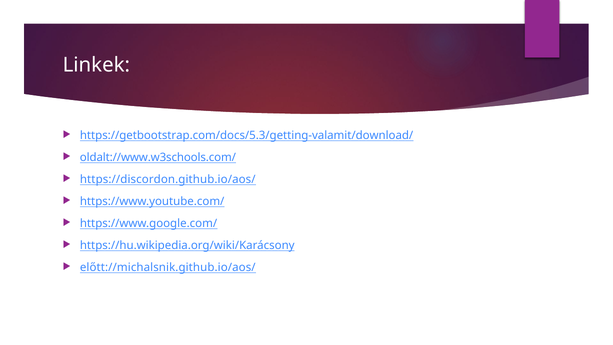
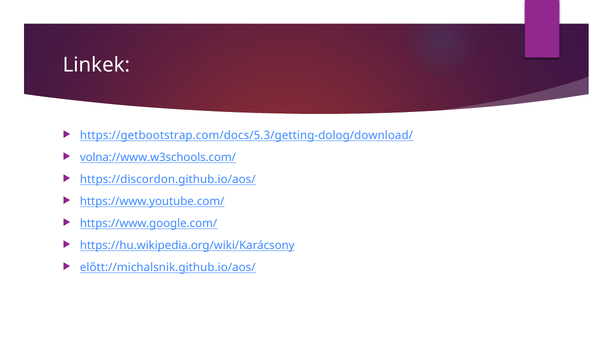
https://getbootstrap.com/docs/5.3/getting-valamit/download/: https://getbootstrap.com/docs/5.3/getting-valamit/download/ -> https://getbootstrap.com/docs/5.3/getting-dolog/download/
oldalt://www.w3schools.com/: oldalt://www.w3schools.com/ -> volna://www.w3schools.com/
